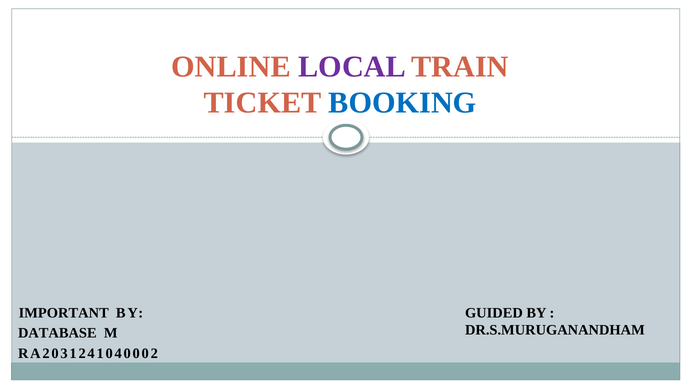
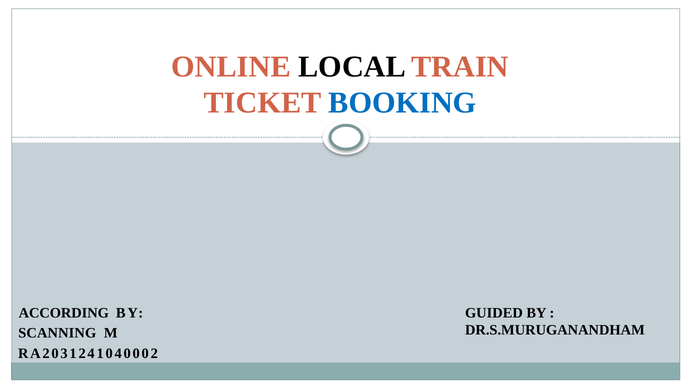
LOCAL colour: purple -> black
IMPORTANT: IMPORTANT -> ACCORDING
DATABASE: DATABASE -> SCANNING
